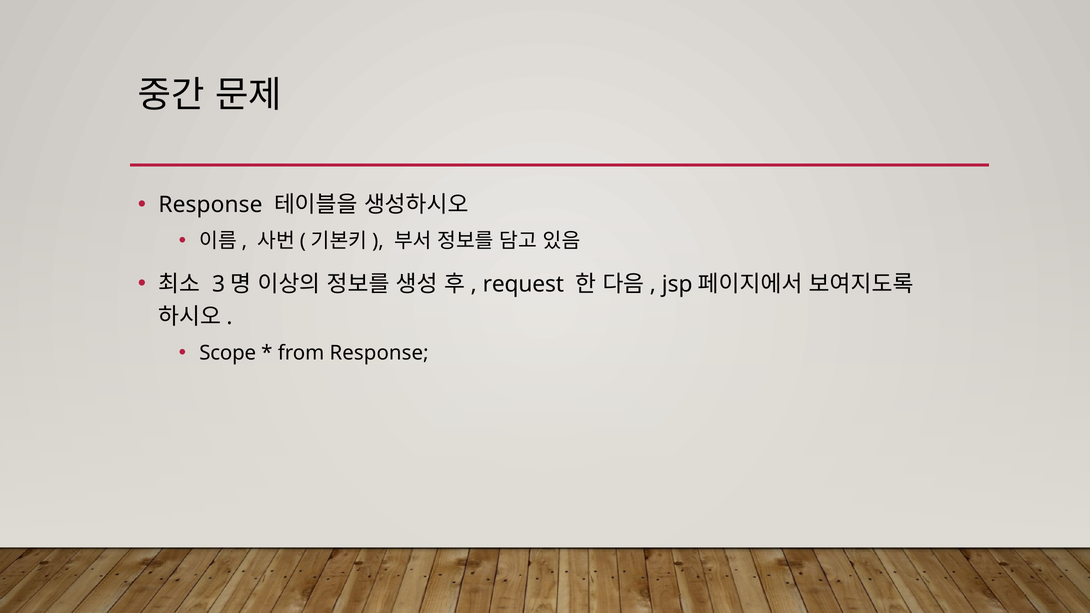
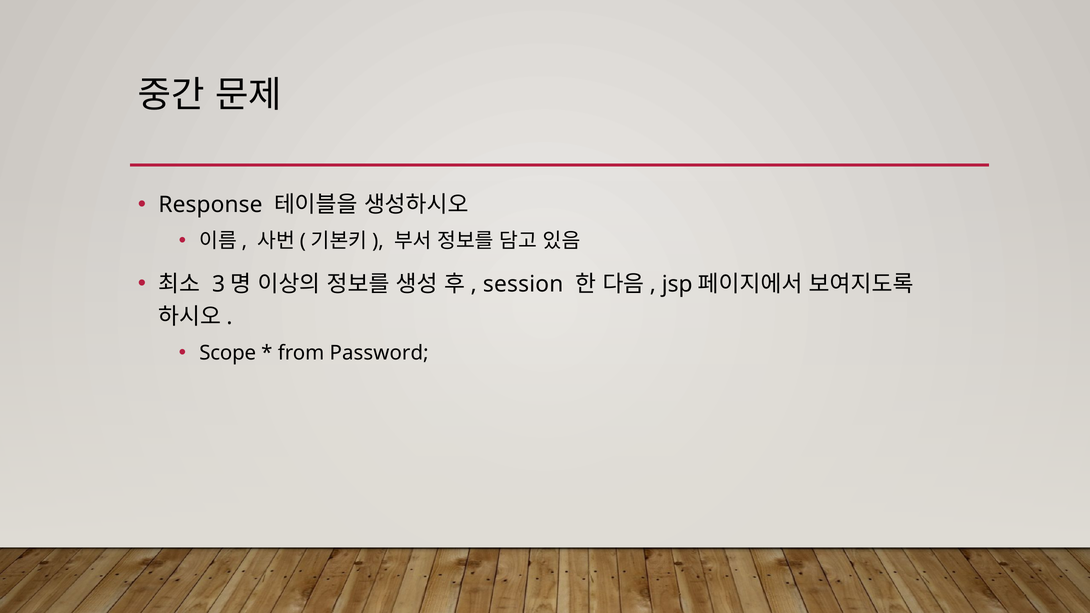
request: request -> session
from Response: Response -> Password
